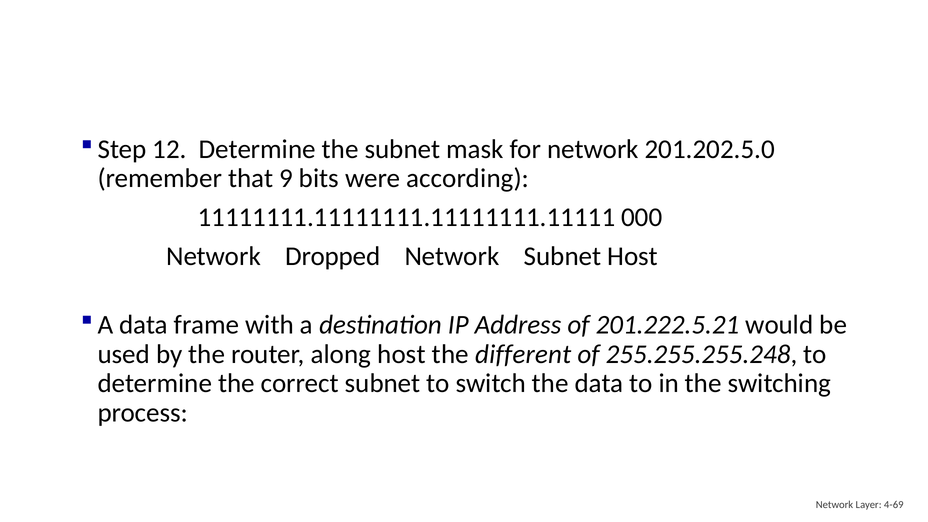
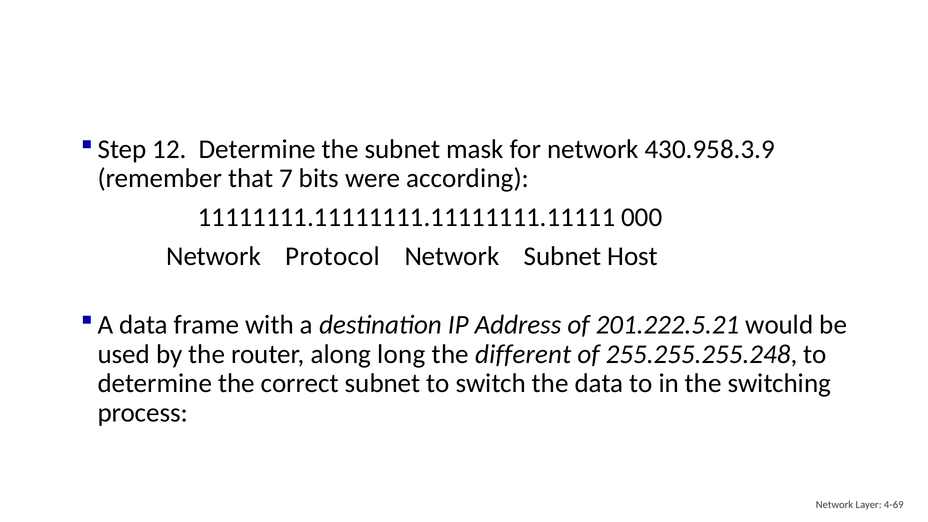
201.202.5.0: 201.202.5.0 -> 430.958.3.9
9: 9 -> 7
Dropped: Dropped -> Protocol
along host: host -> long
